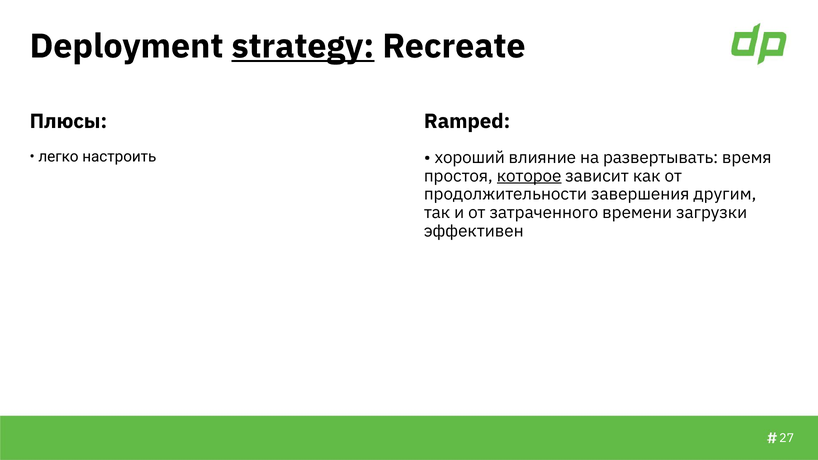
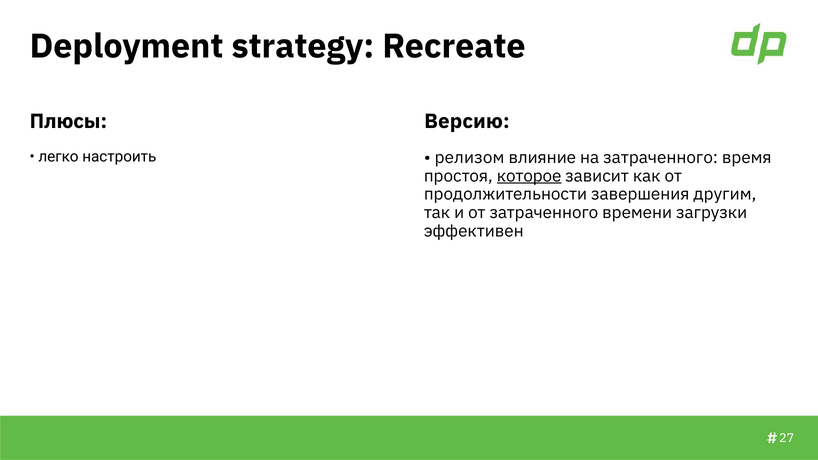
strategy underline: present -> none
Ramped: Ramped -> Версию
хороший: хороший -> релизом
на развертывать: развертывать -> затраченного
